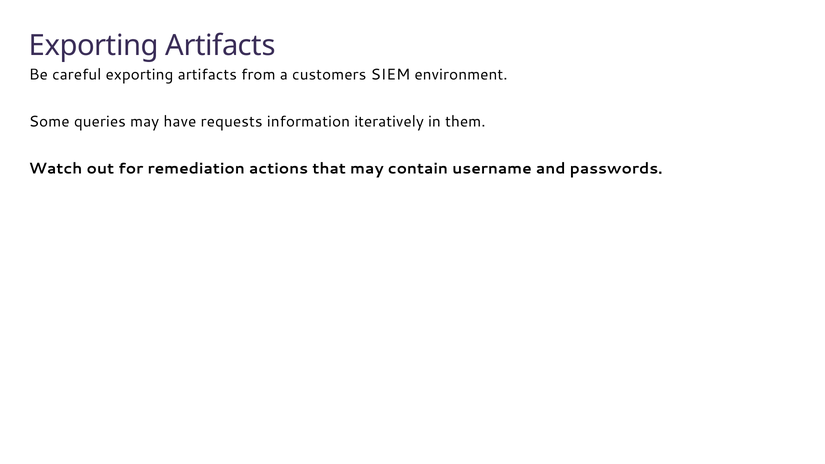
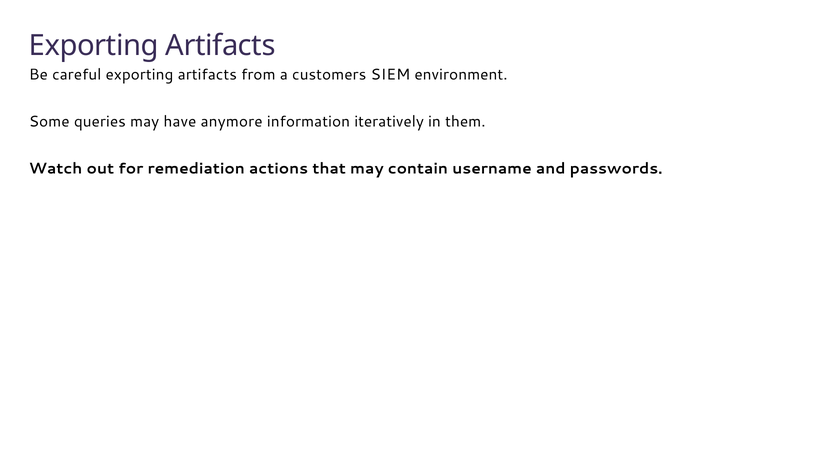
requests: requests -> anymore
